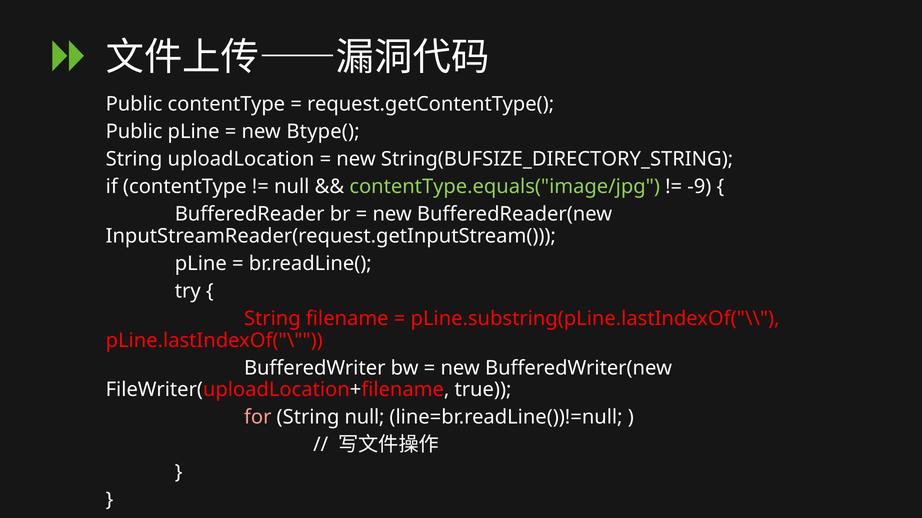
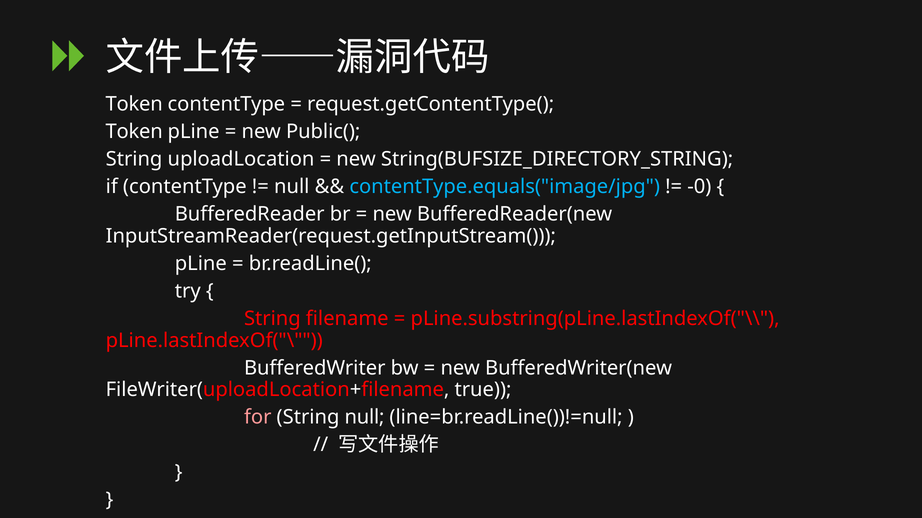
Public at (134, 104): Public -> Token
Public at (134, 132): Public -> Token
Btype(: Btype( -> Public(
contentType.equals("image/jpg colour: light green -> light blue
-9: -9 -> -0
